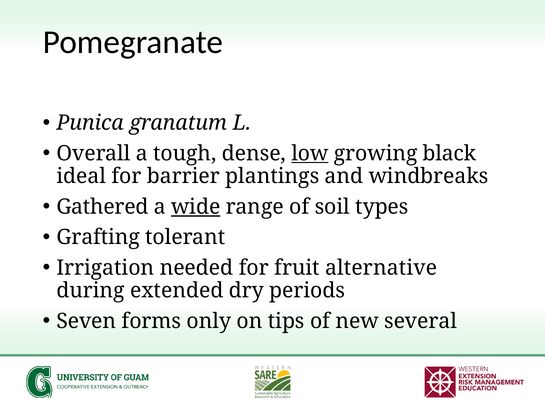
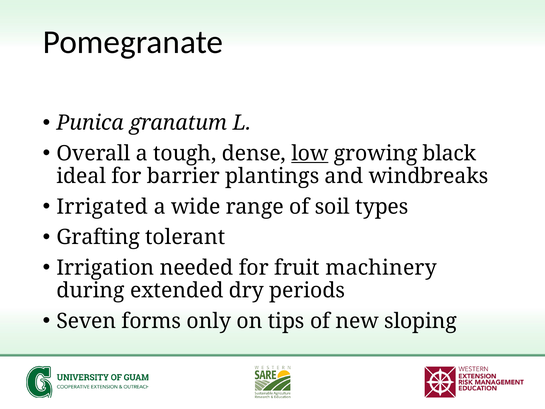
Gathered: Gathered -> Irrigated
wide underline: present -> none
alternative: alternative -> machinery
several: several -> sloping
